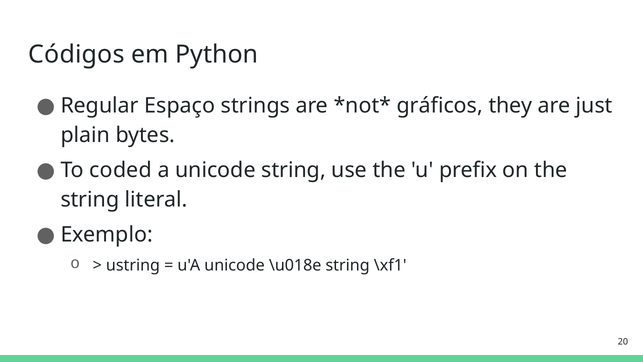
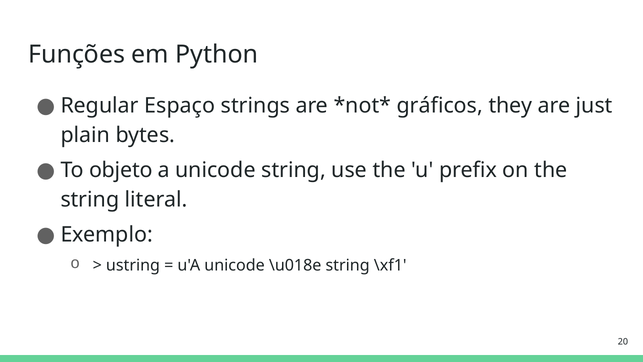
Códigos: Códigos -> Funções
coded: coded -> objeto
